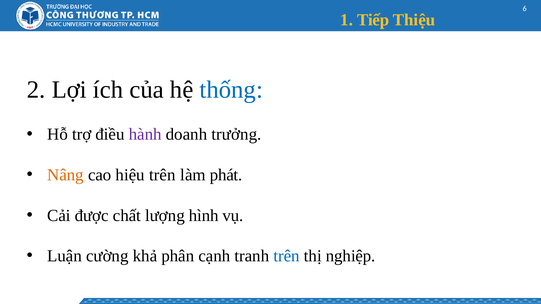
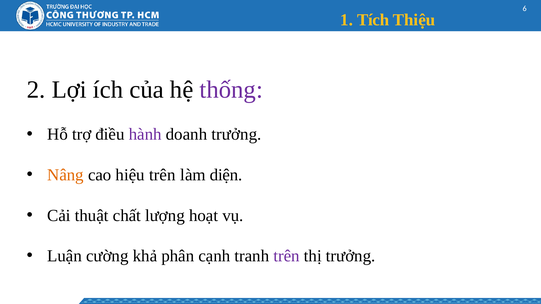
Tiếp: Tiếp -> Tích
thống colour: blue -> purple
phát: phát -> diện
được: được -> thuật
hình: hình -> hoạt
trên at (287, 256) colour: blue -> purple
thị nghiệp: nghiệp -> trưởng
